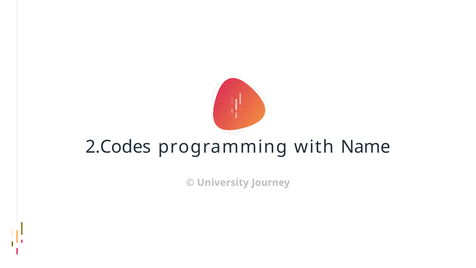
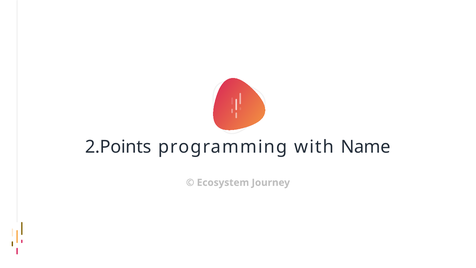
2.Codes: 2.Codes -> 2.Points
University: University -> Ecosystem
